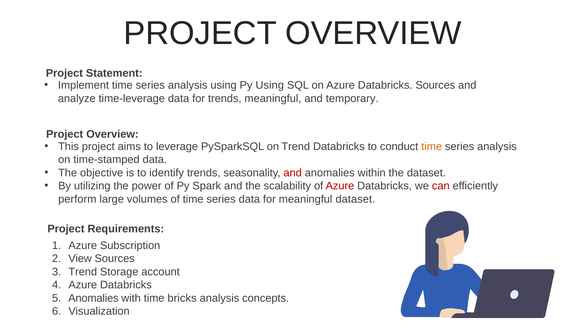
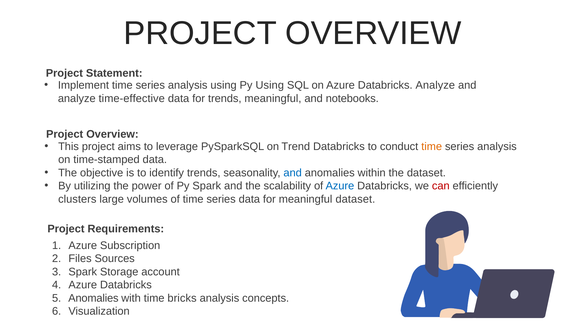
Databricks Sources: Sources -> Analyze
time-leverage: time-leverage -> time-effective
temporary: temporary -> notebooks
and at (293, 172) colour: red -> blue
Azure at (340, 186) colour: red -> blue
perform: perform -> clusters
View: View -> Files
Trend at (83, 271): Trend -> Spark
